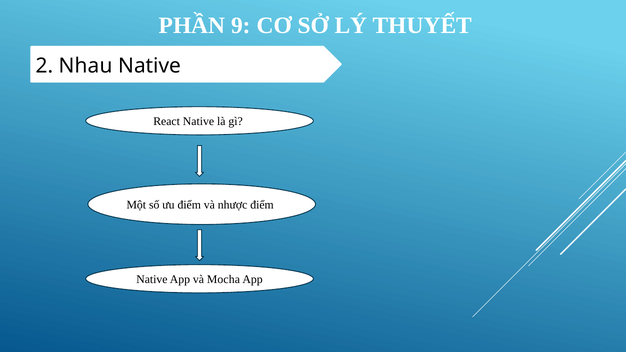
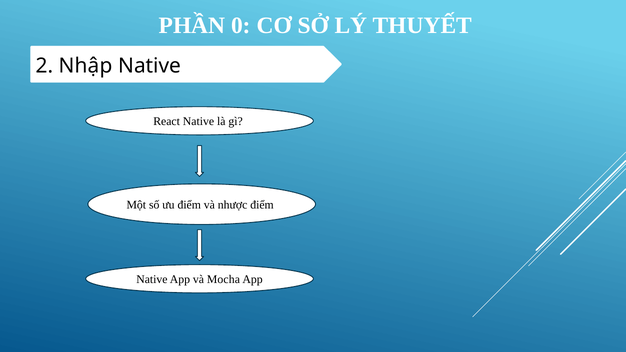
9: 9 -> 0
Nhau: Nhau -> Nhập
